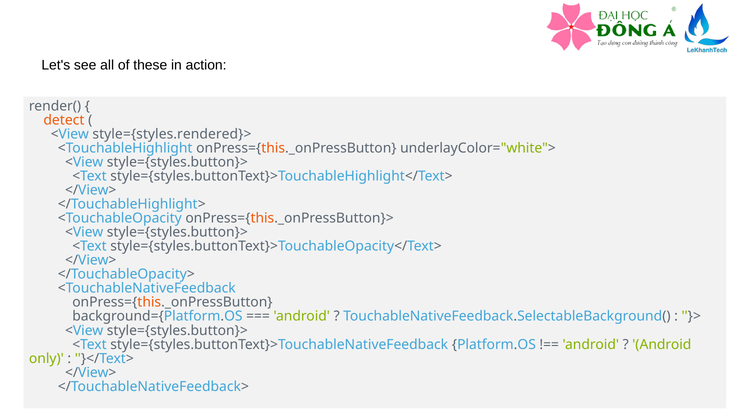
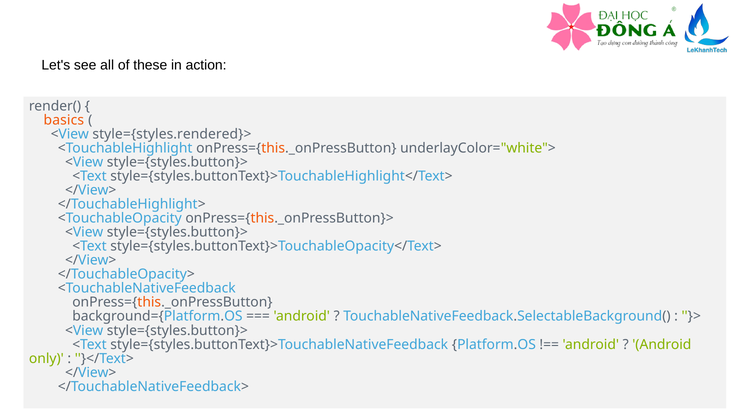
detect: detect -> basics
